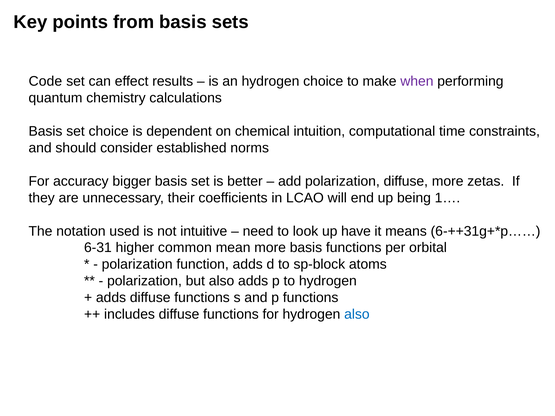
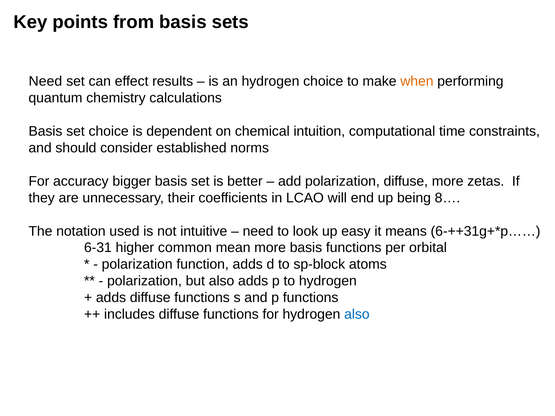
Code at (45, 81): Code -> Need
when colour: purple -> orange
1…: 1… -> 8…
have: have -> easy
